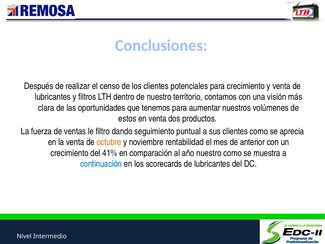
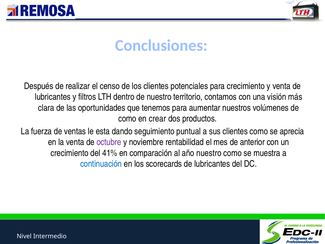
estos at (127, 119): estos -> como
en venta: venta -> crear
filtro: filtro -> esta
octubre colour: orange -> purple
